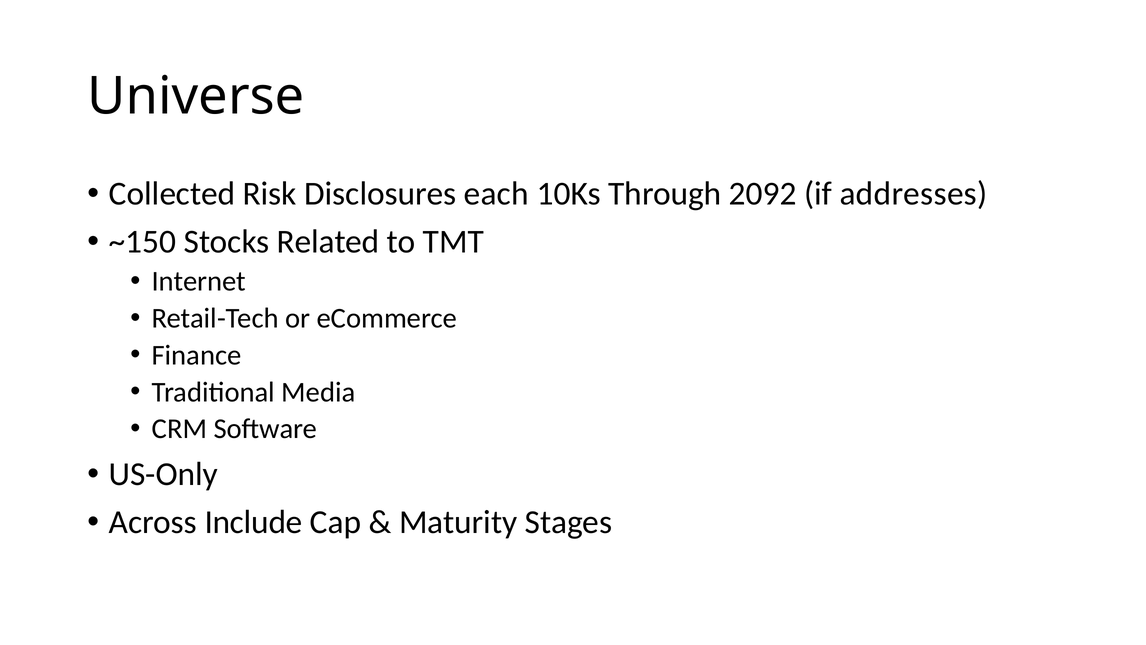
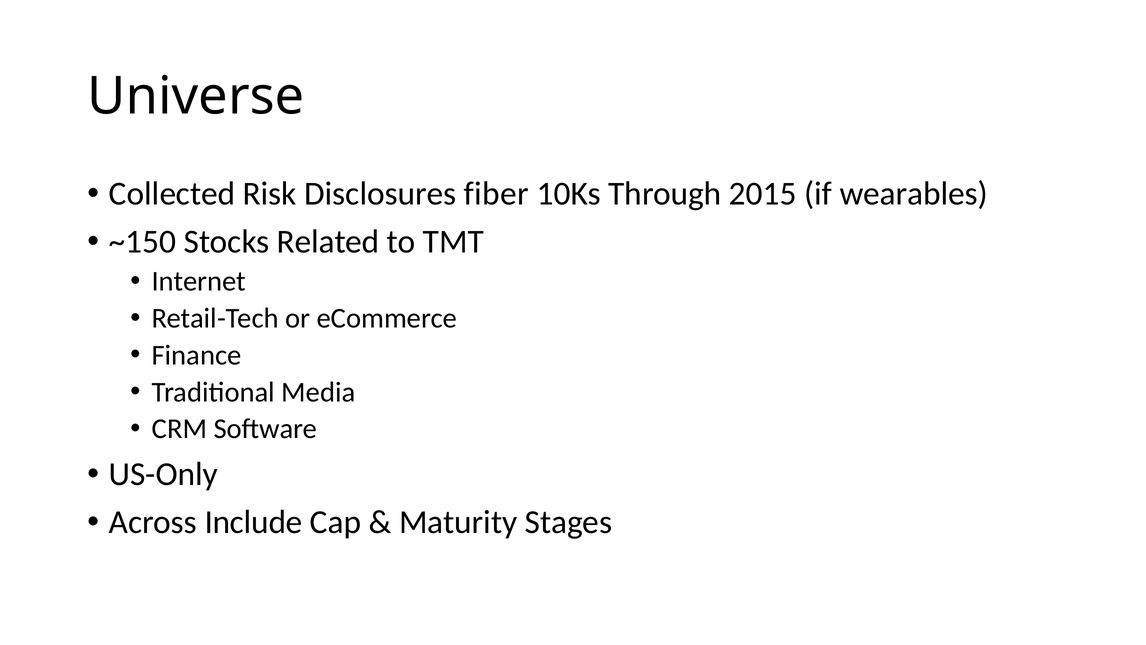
each: each -> fiber
2092: 2092 -> 2015
addresses: addresses -> wearables
